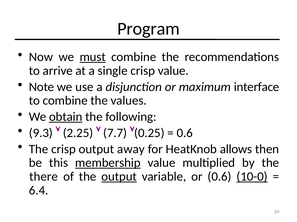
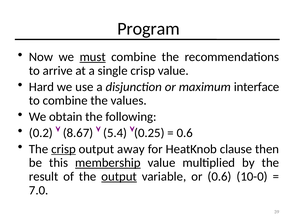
Note: Note -> Hard
obtain underline: present -> none
9.3: 9.3 -> 0.2
2.25: 2.25 -> 8.67
7.7: 7.7 -> 5.4
crisp at (63, 150) underline: none -> present
allows: allows -> clause
there: there -> result
10-0 underline: present -> none
6.4: 6.4 -> 7.0
